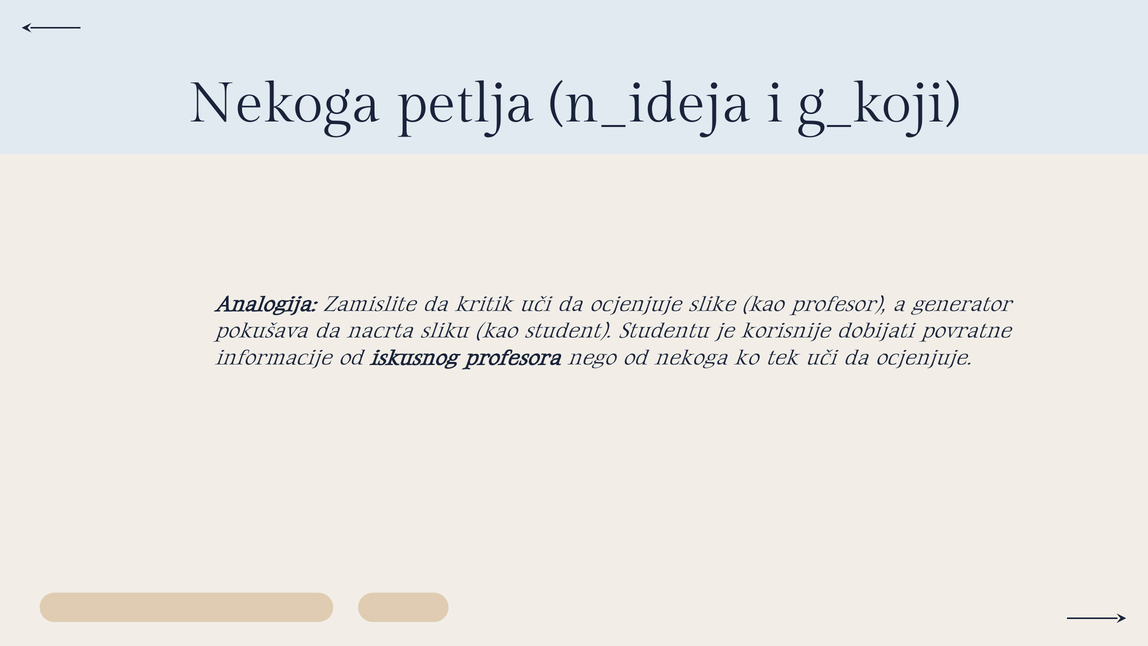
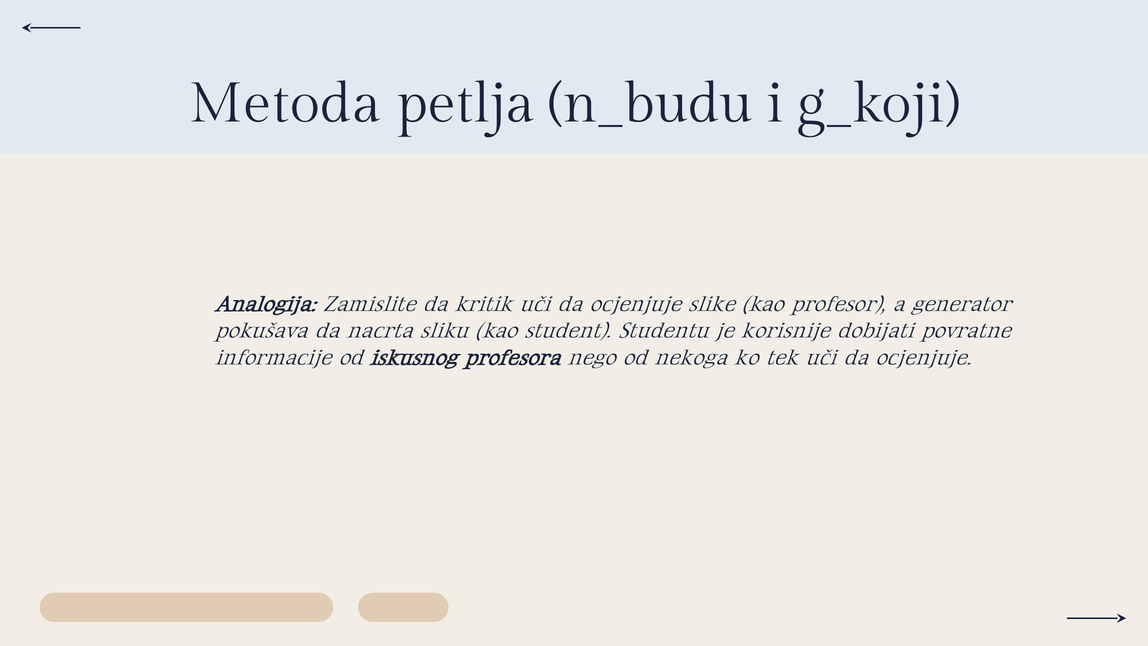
Nekoga at (285, 103): Nekoga -> Metoda
n_ideja: n_ideja -> n_budu
